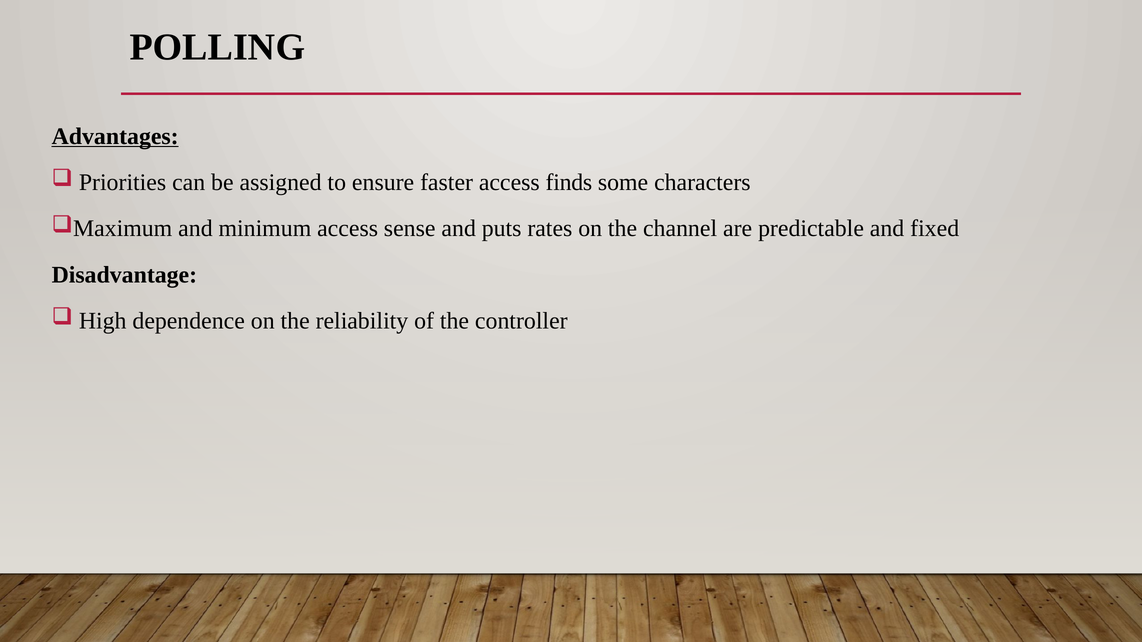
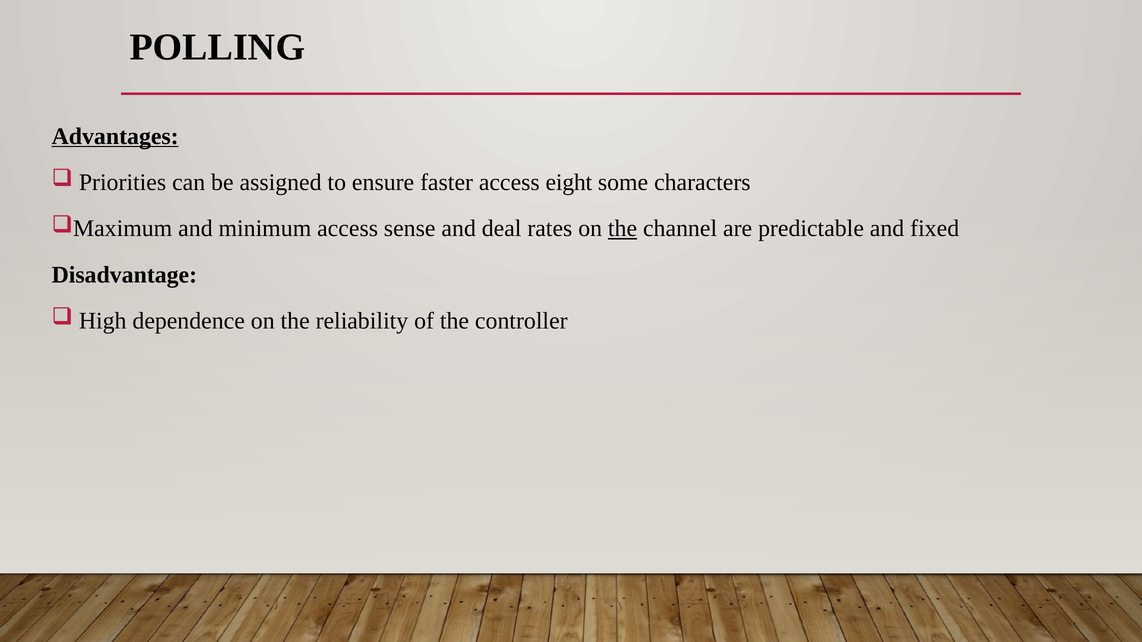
finds: finds -> eight
puts: puts -> deal
the at (623, 229) underline: none -> present
